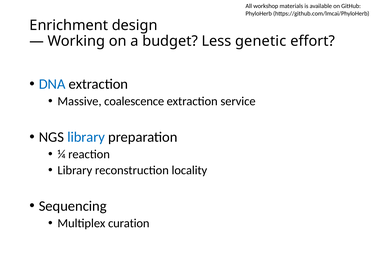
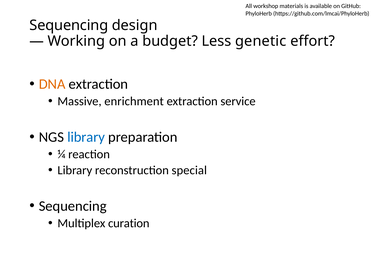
Enrichment at (69, 25): Enrichment -> Sequencing
DNA colour: blue -> orange
coalescence: coalescence -> enrichment
locality: locality -> special
